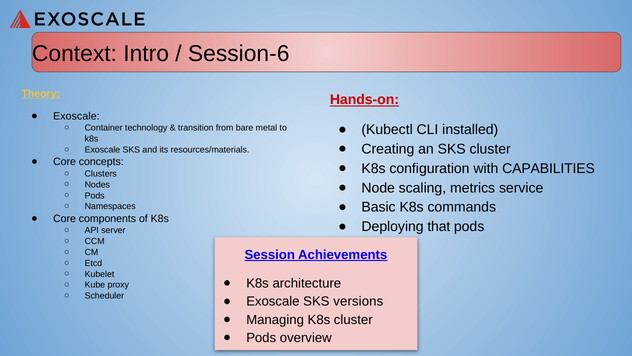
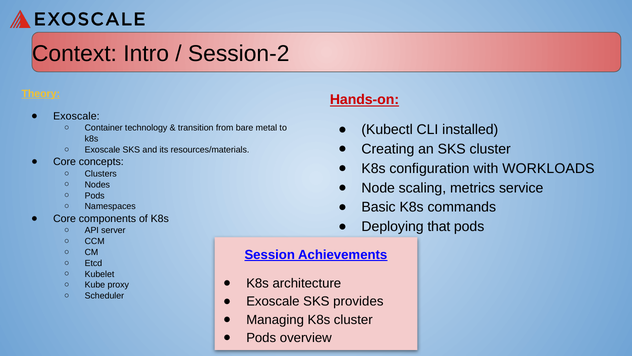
Session-6: Session-6 -> Session-2
CAPABILITIES: CAPABILITIES -> WORKLOADS
versions: versions -> provides
